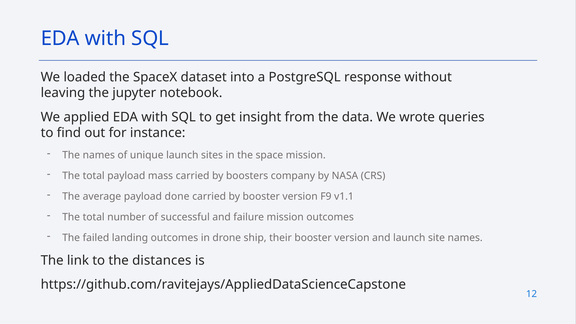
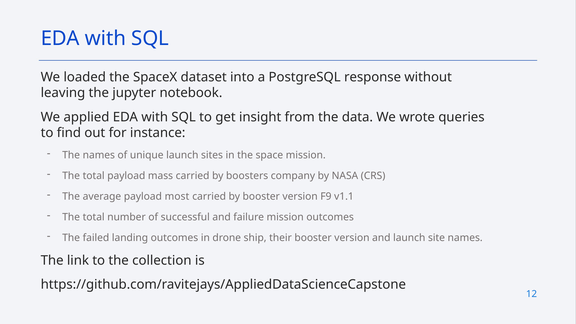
done: done -> most
distances: distances -> collection
